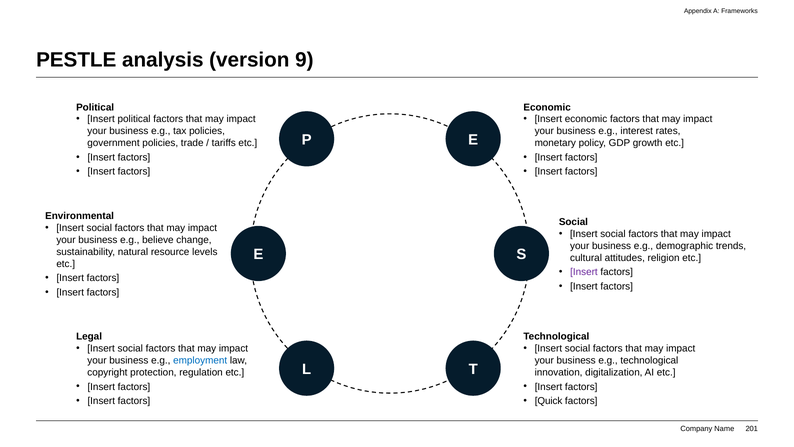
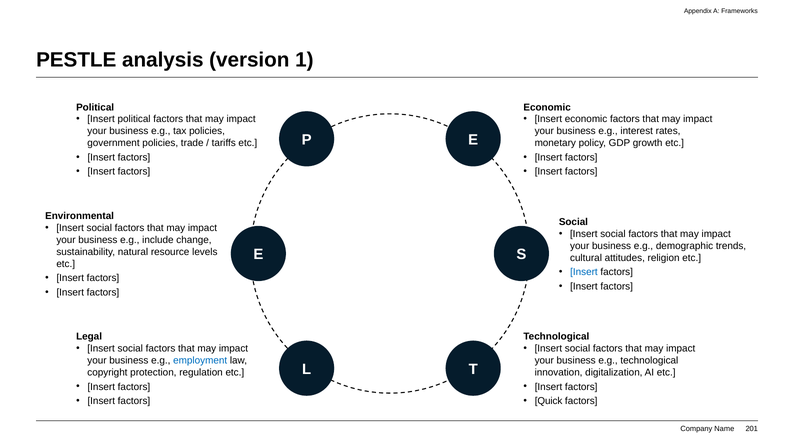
9: 9 -> 1
believe: believe -> include
Insert at (584, 272) colour: purple -> blue
